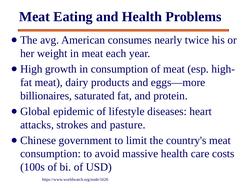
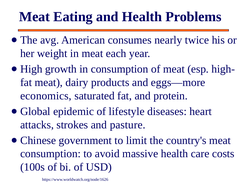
billionaires: billionaires -> economics
